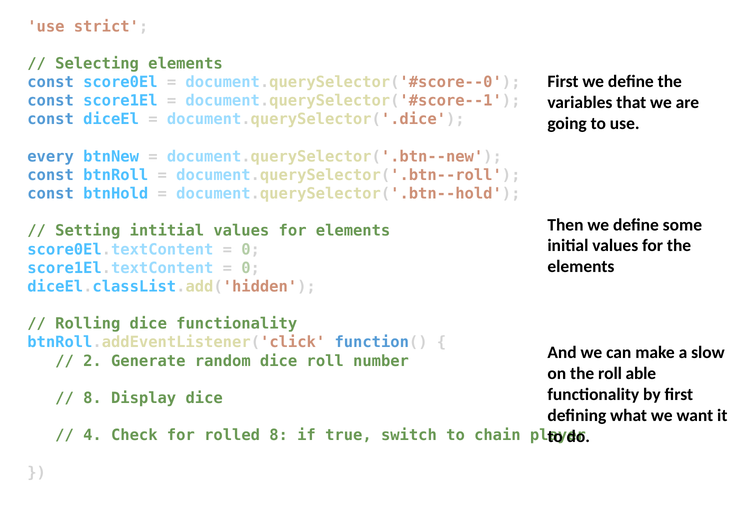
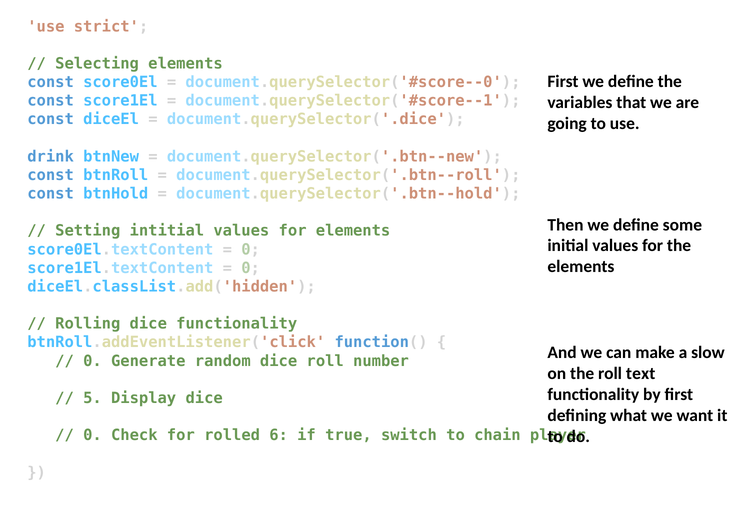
every: every -> drink
2 at (92, 361): 2 -> 0
able: able -> text
8 at (92, 398): 8 -> 5
4 at (92, 436): 4 -> 0
rolled 8: 8 -> 6
